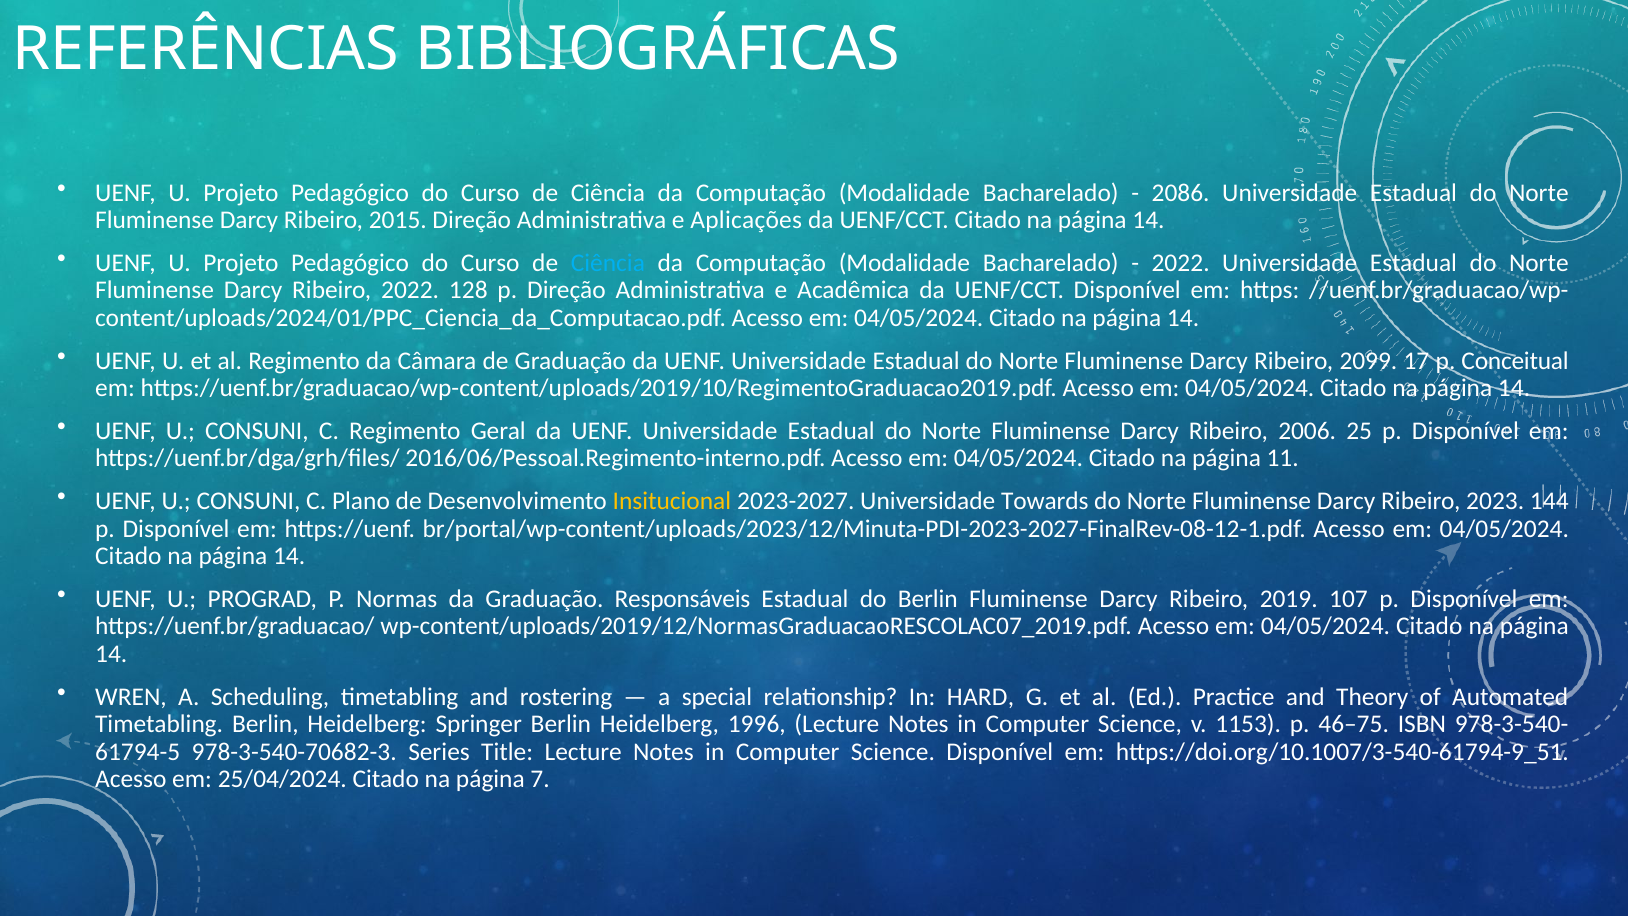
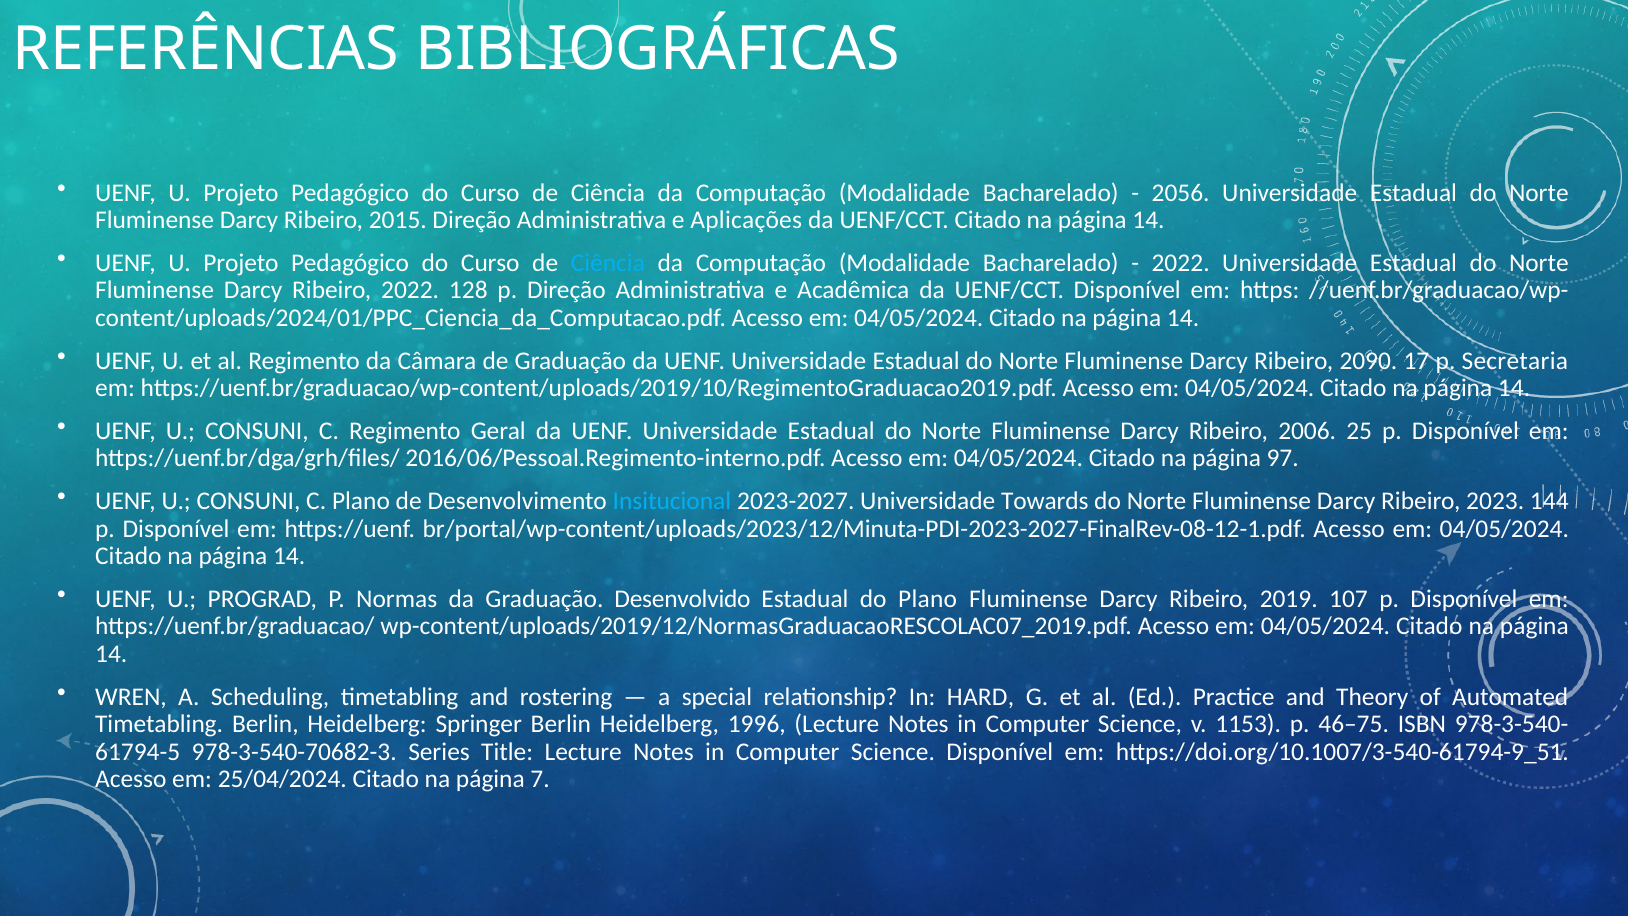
2086: 2086 -> 2056
2099: 2099 -> 2090
Conceitual: Conceitual -> Secretaria
11: 11 -> 97
Insitucional colour: yellow -> light blue
Responsáveis: Responsáveis -> Desenvolvido
do Berlin: Berlin -> Plano
